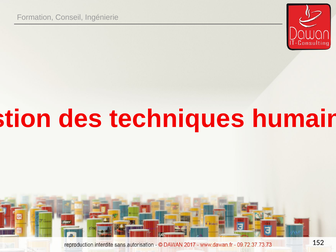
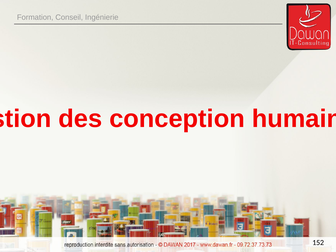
techniques: techniques -> conception
